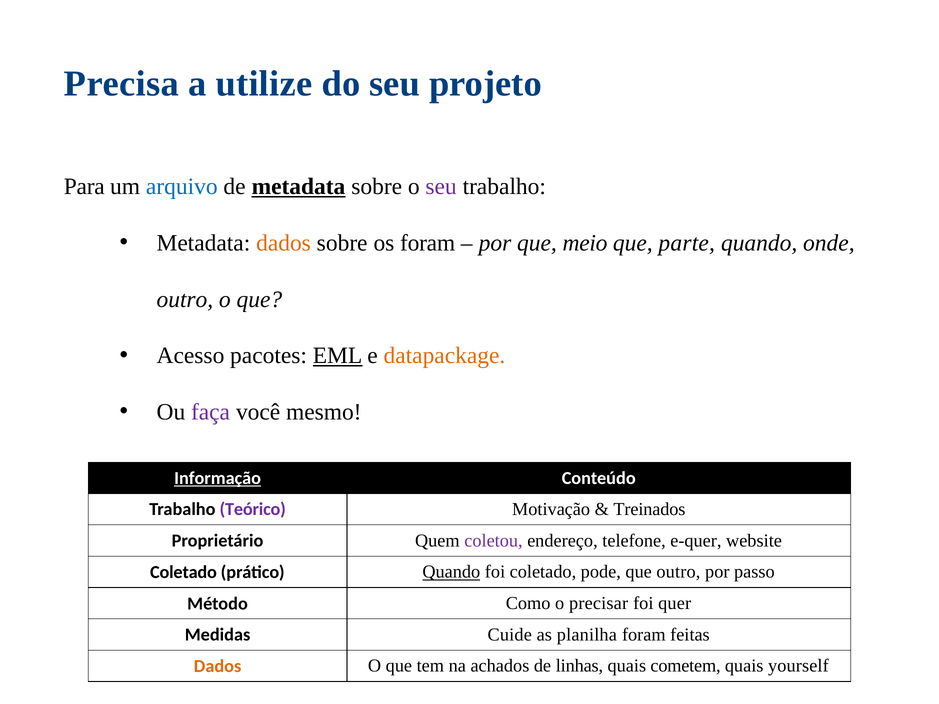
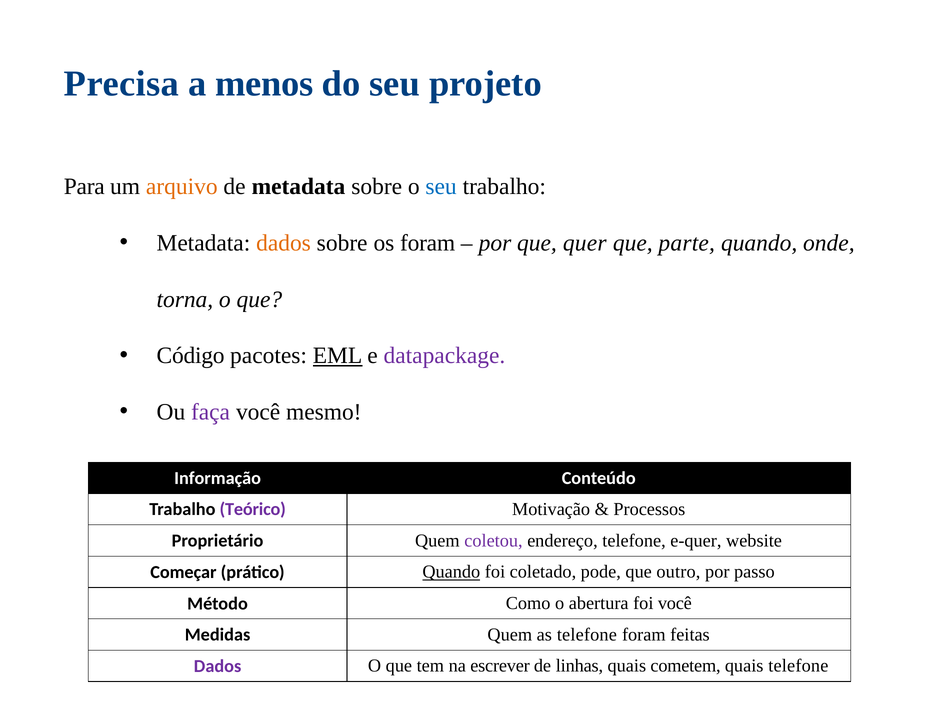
utilize: utilize -> menos
arquivo colour: blue -> orange
metadata at (298, 187) underline: present -> none
seu at (441, 187) colour: purple -> blue
meio: meio -> quer
outro at (185, 299): outro -> torna
Acesso: Acesso -> Código
datapackage colour: orange -> purple
Informação underline: present -> none
Treinados: Treinados -> Processos
Coletado at (183, 572): Coletado -> Começar
precisar: precisar -> abertura
foi quer: quer -> você
Medidas Cuide: Cuide -> Quem
as planilha: planilha -> telefone
Dados at (218, 666) colour: orange -> purple
achados: achados -> escrever
quais yourself: yourself -> telefone
